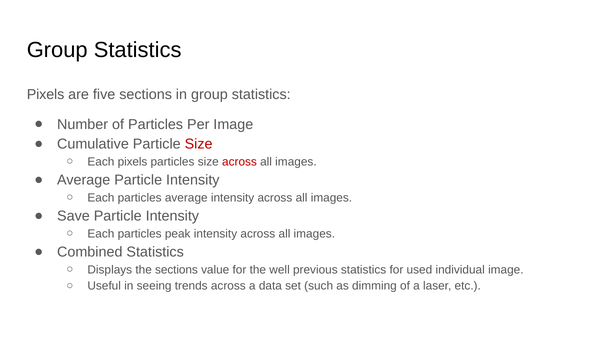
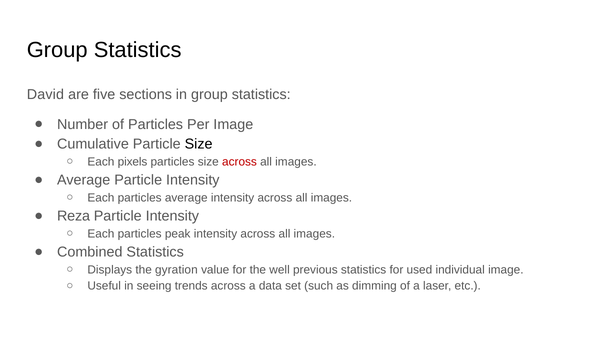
Pixels at (46, 95): Pixels -> David
Size at (199, 144) colour: red -> black
Save: Save -> Reza
the sections: sections -> gyration
